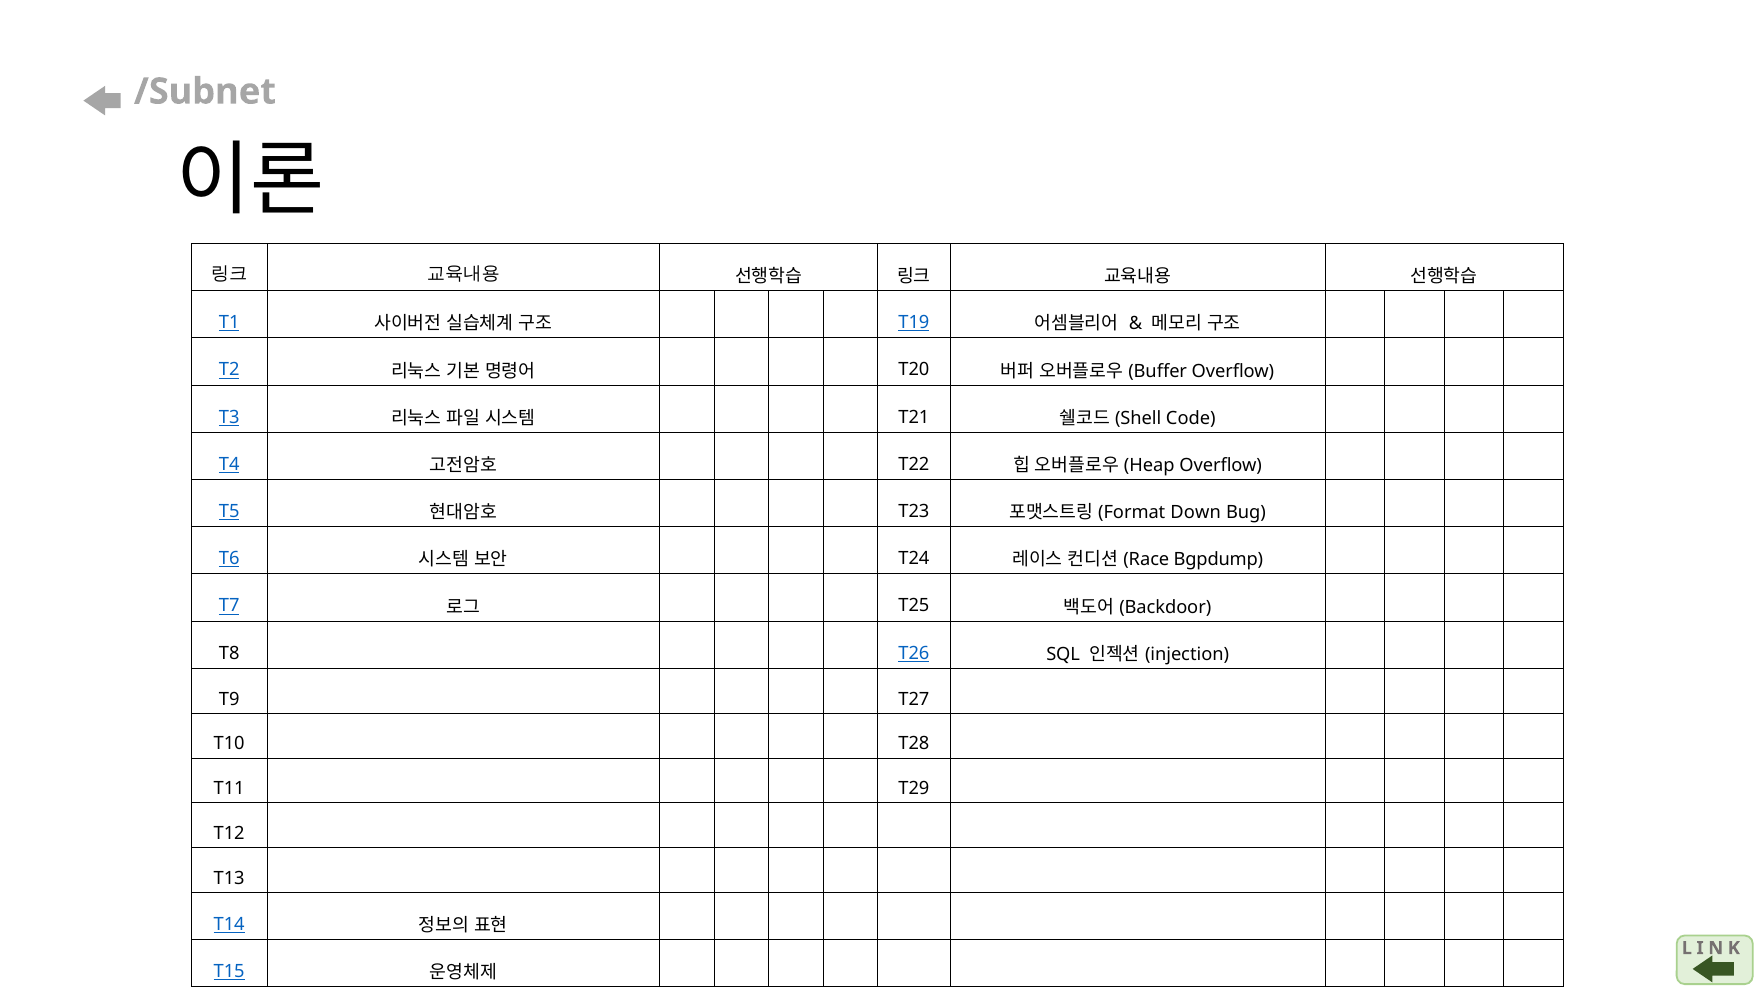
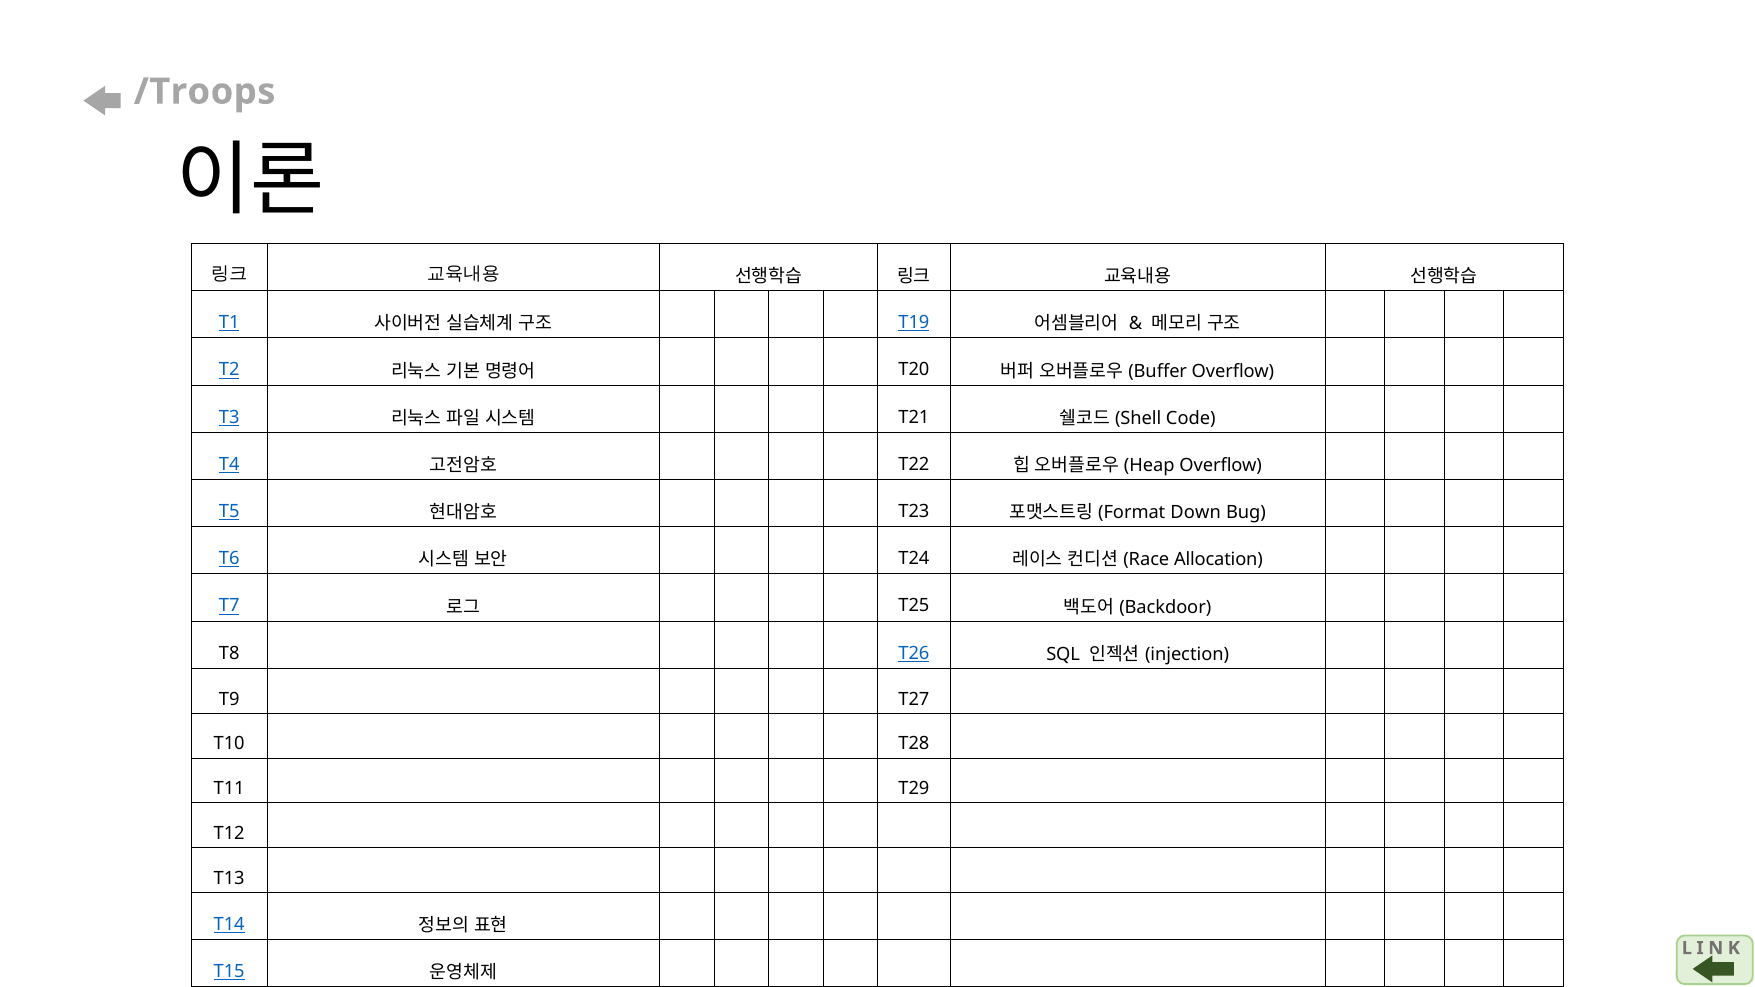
/Subnet: /Subnet -> /Troops
Bgpdump: Bgpdump -> Allocation
